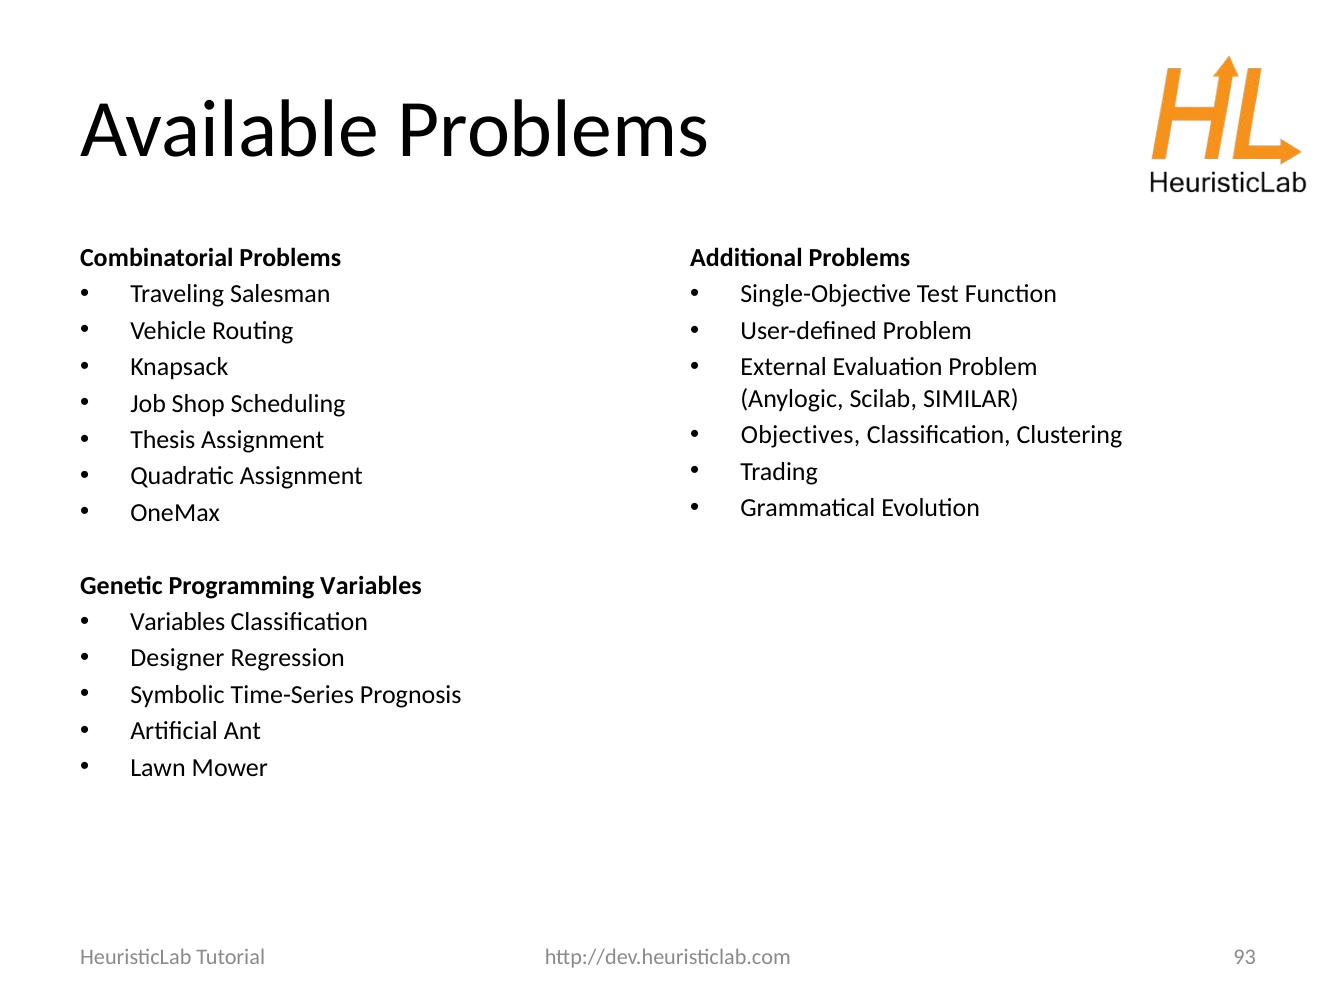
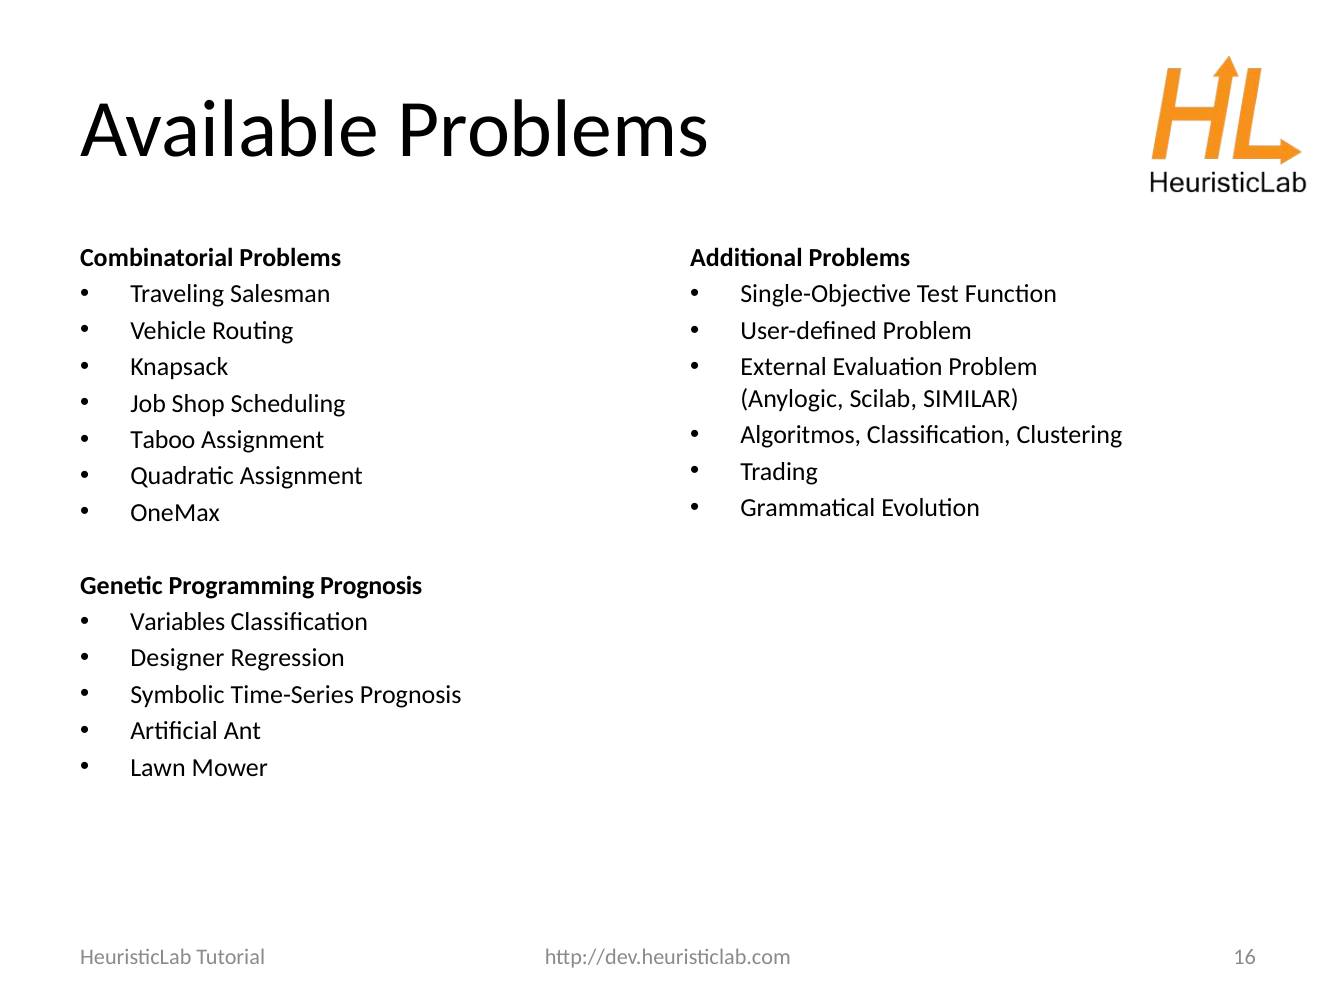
Objectives: Objectives -> Algoritmos
Thesis: Thesis -> Taboo
Programming Variables: Variables -> Prognosis
93: 93 -> 16
